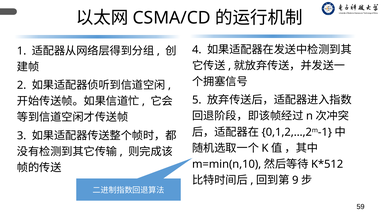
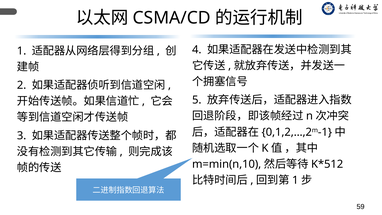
9 at (295, 180): 9 -> 1
